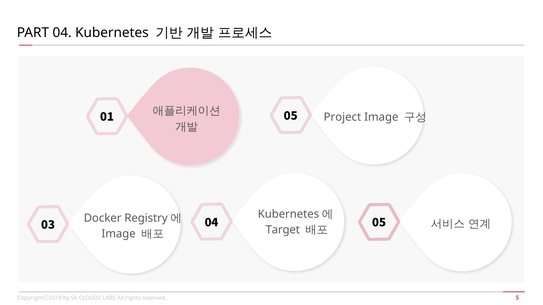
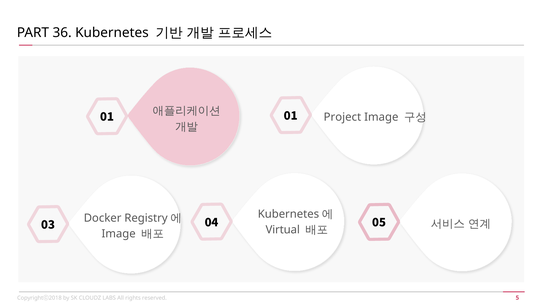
PART 04: 04 -> 36
01 05: 05 -> 01
Target: Target -> Virtual
